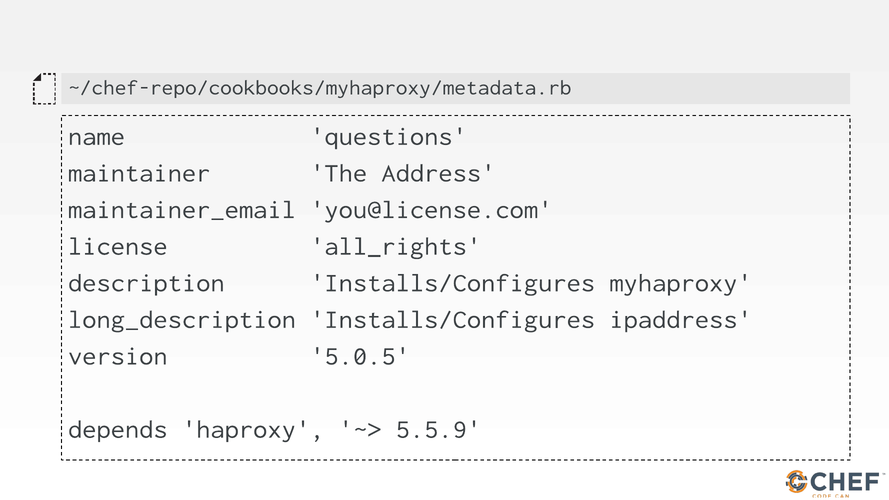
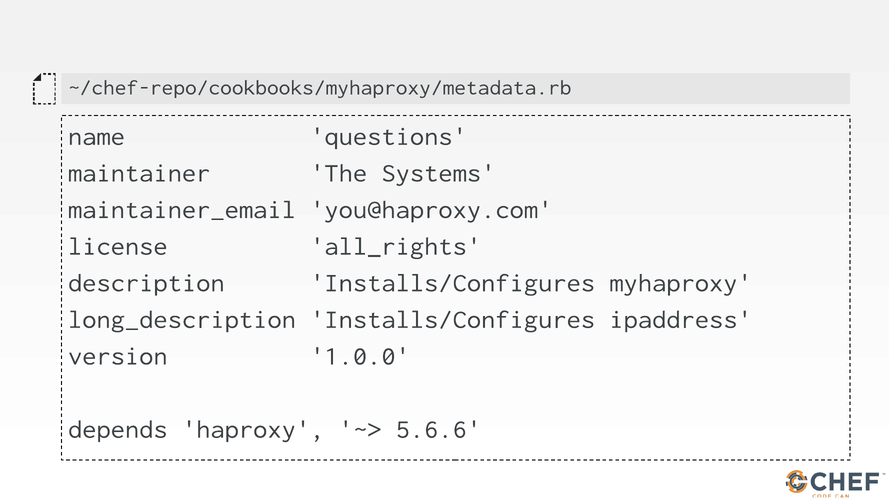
Address: Address -> Systems
you@license.com: you@license.com -> you@haproxy.com
5.0.5: 5.0.5 -> 1.0.0
5.5.9: 5.5.9 -> 5.6.6
